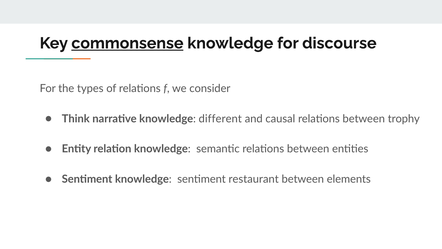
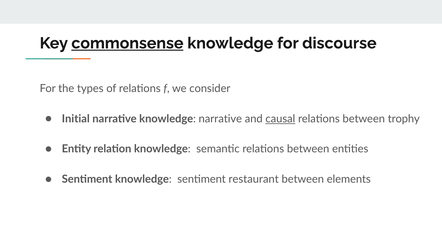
Think: Think -> Initial
knowledge different: different -> narrative
causal underline: none -> present
